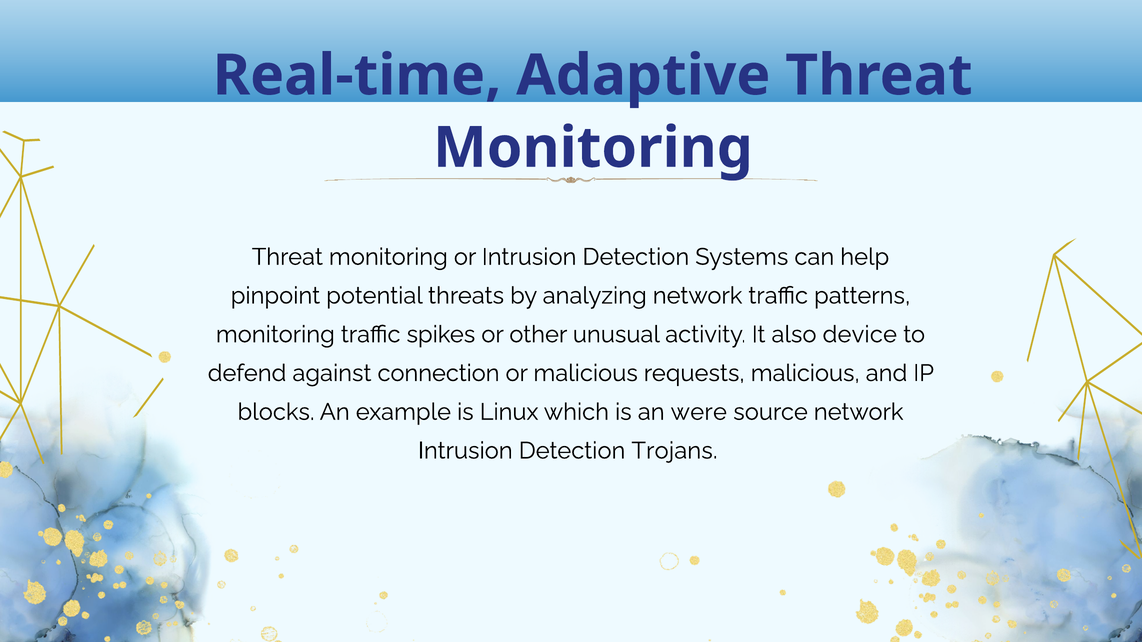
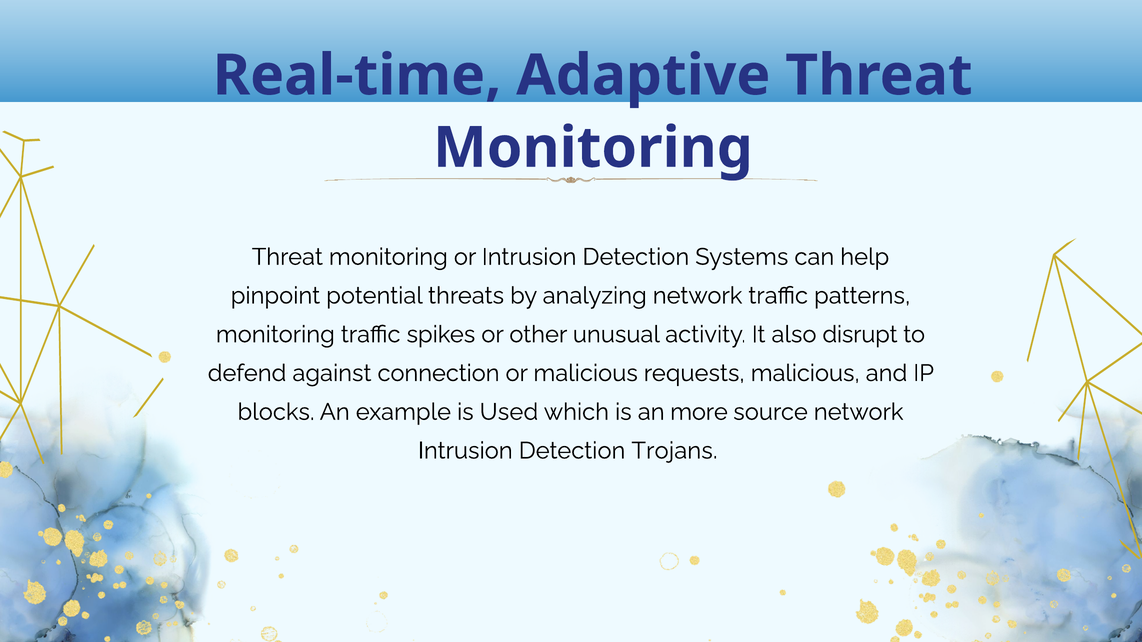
device: device -> disrupt
Linux: Linux -> Used
were: were -> more
